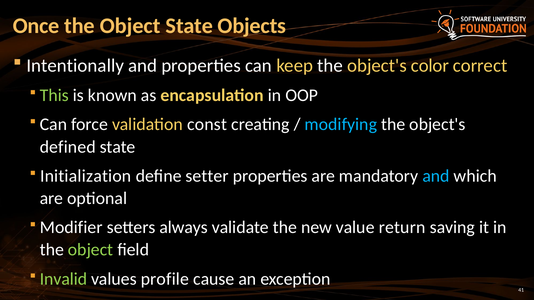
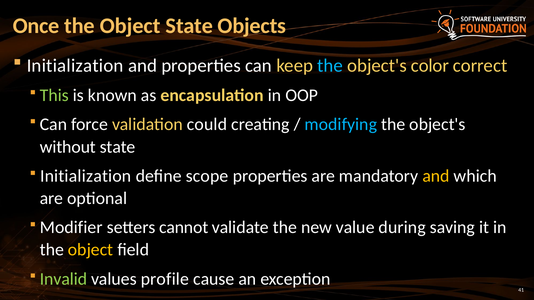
Intentionally at (75, 66): Intentionally -> Initialization
the at (330, 66) colour: white -> light blue
const: const -> could
defined: defined -> without
setter: setter -> scope
and at (436, 176) colour: light blue -> yellow
always: always -> cannot
return: return -> during
object at (91, 250) colour: light green -> yellow
